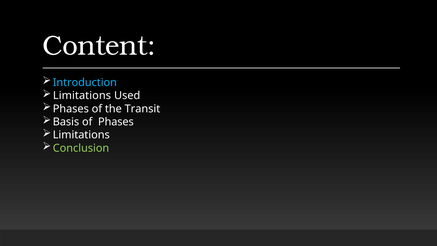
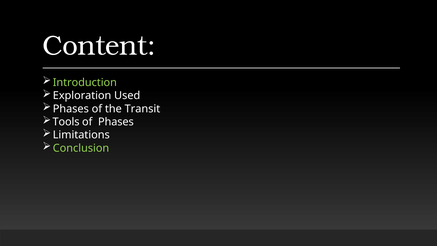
Introduction colour: light blue -> light green
Limitations at (82, 96): Limitations -> Exploration
Basis: Basis -> Tools
